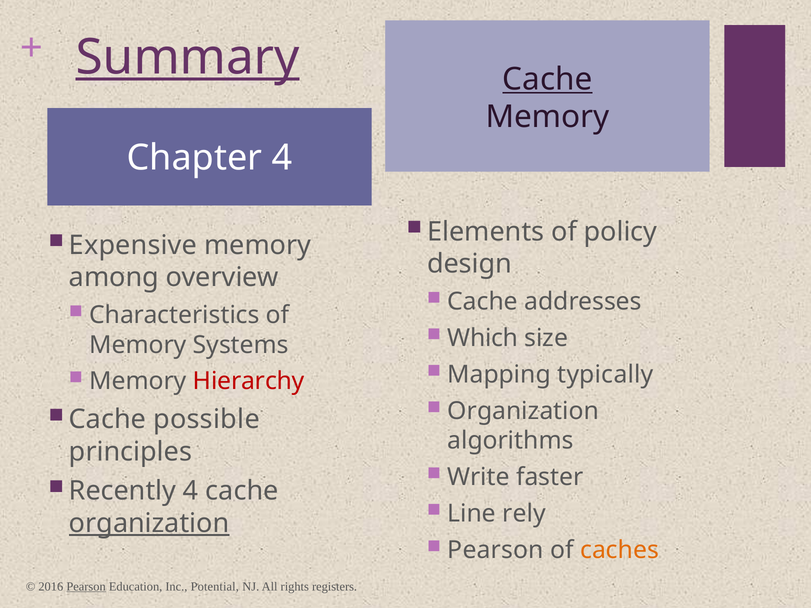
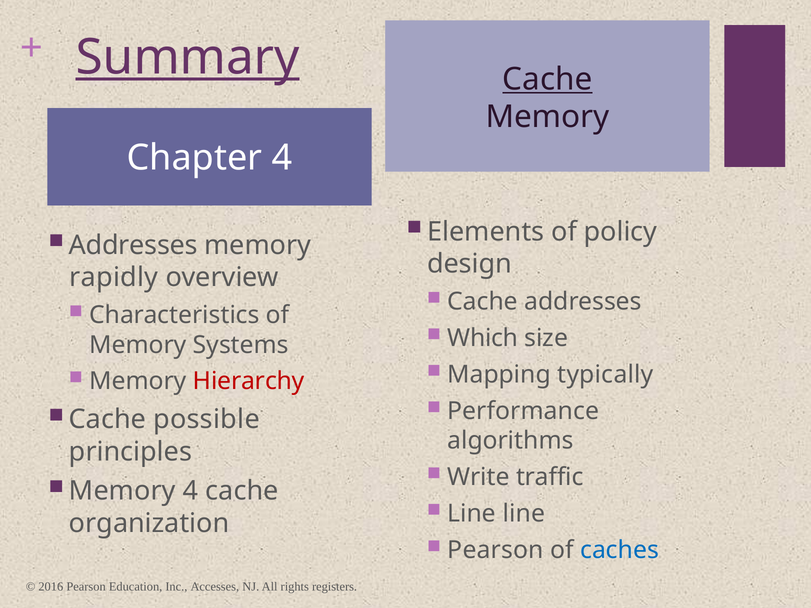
Expensive at (133, 245): Expensive -> Addresses
among: among -> rapidly
Organization at (523, 411): Organization -> Performance
faster: faster -> traffic
Recently at (122, 491): Recently -> Memory
Line rely: rely -> line
organization at (149, 524) underline: present -> none
caches colour: orange -> blue
Pearson at (86, 587) underline: present -> none
Potential: Potential -> Accesses
